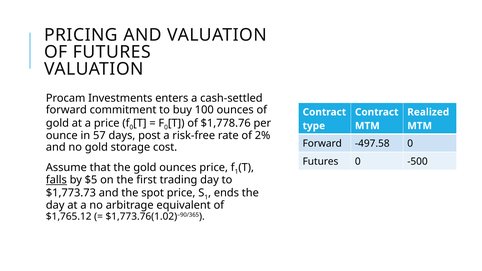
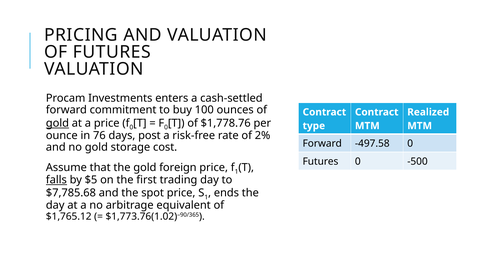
gold at (57, 123) underline: none -> present
57: 57 -> 76
gold ounces: ounces -> foreign
$1,773.73: $1,773.73 -> $7,785.68
